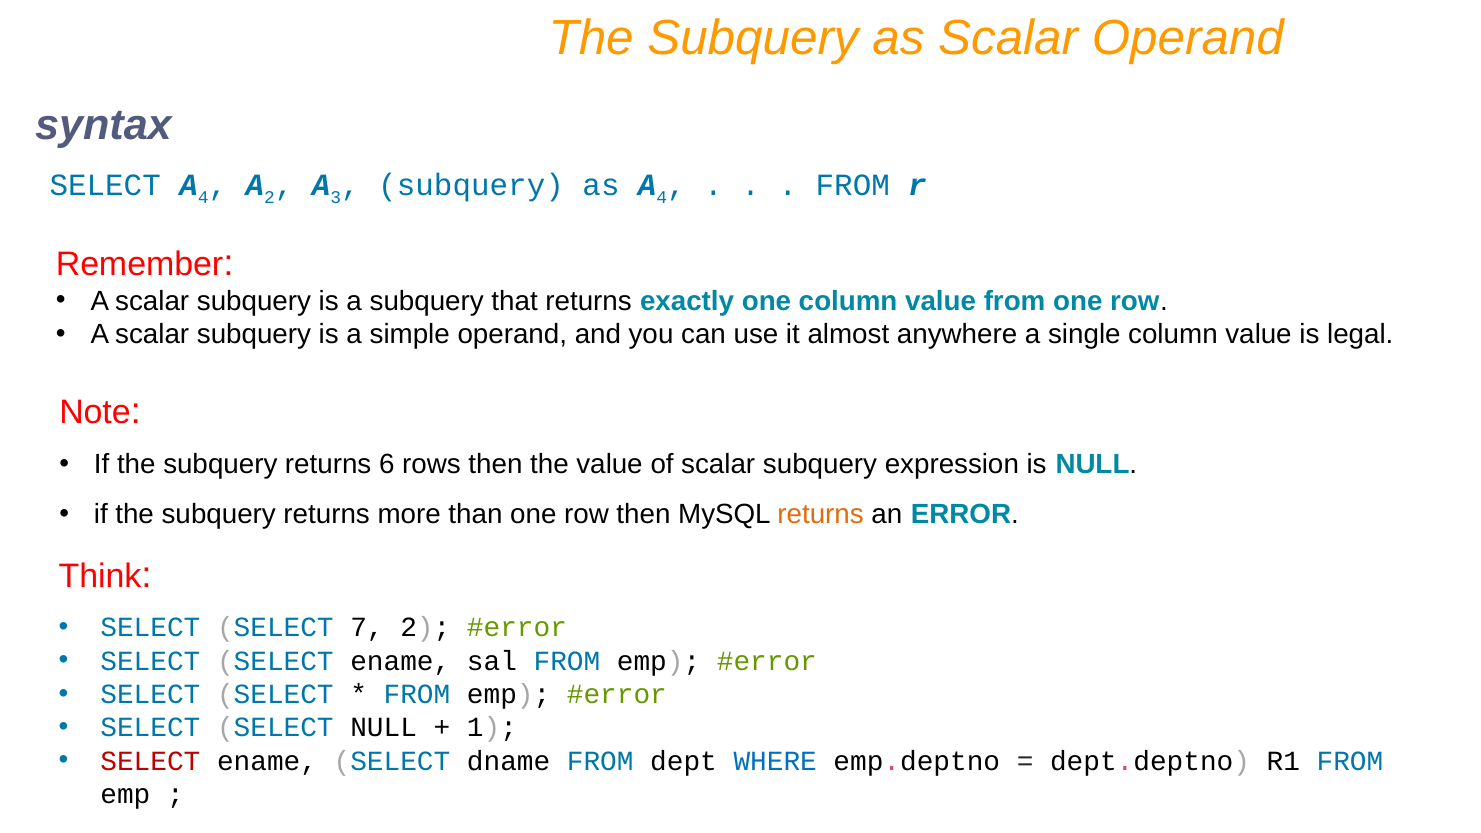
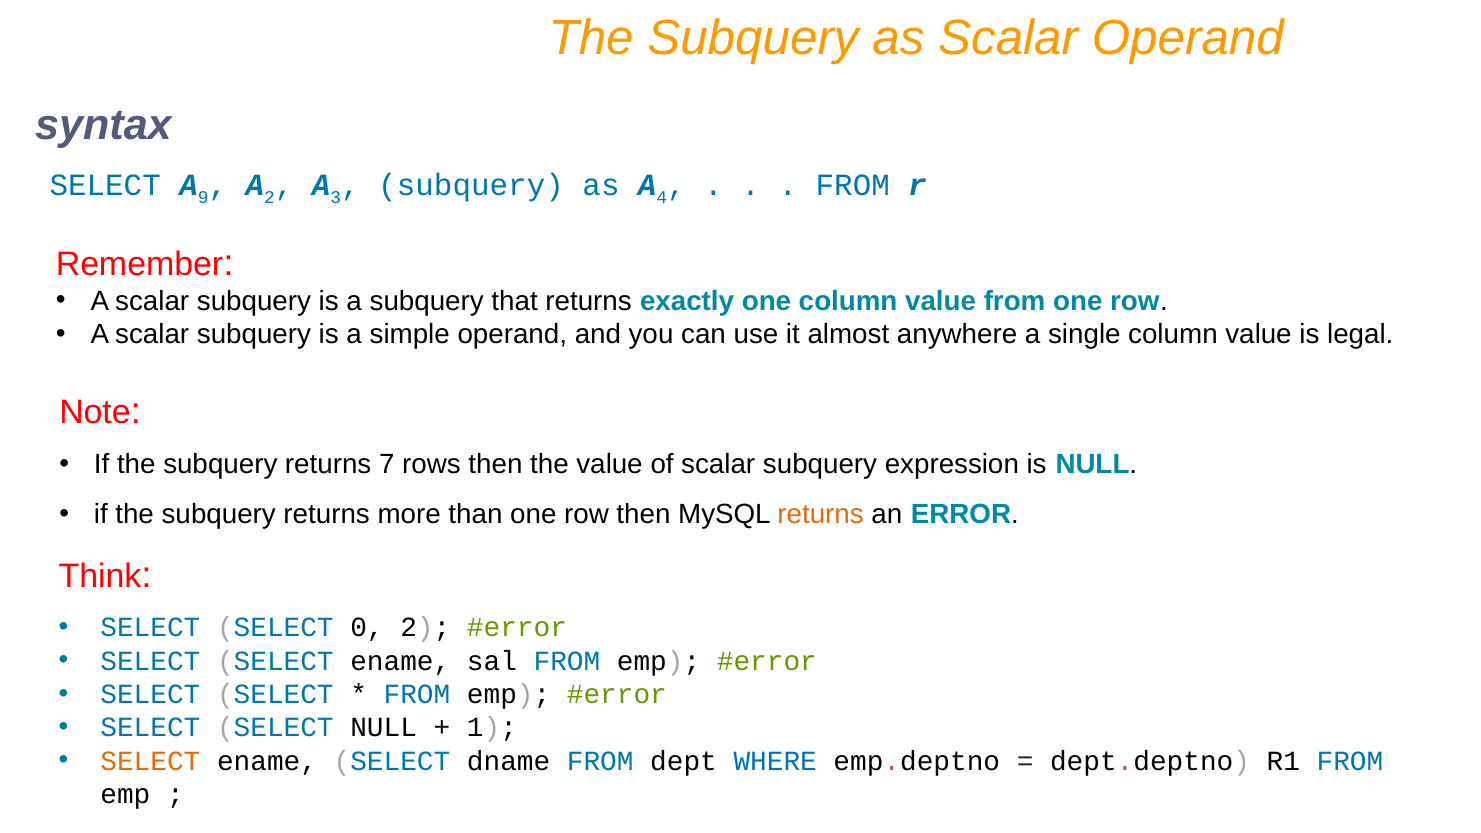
SELECT A 4: 4 -> 9
6: 6 -> 7
7: 7 -> 0
SELECT at (150, 761) colour: red -> orange
